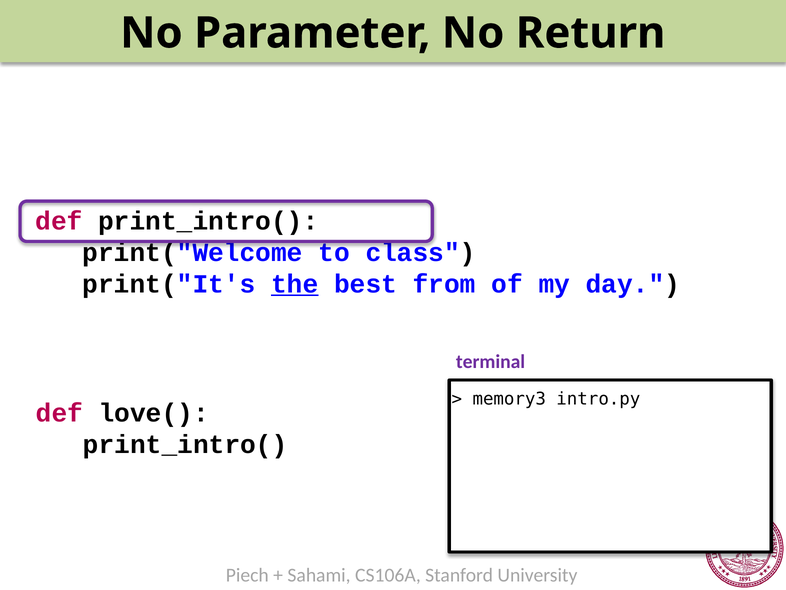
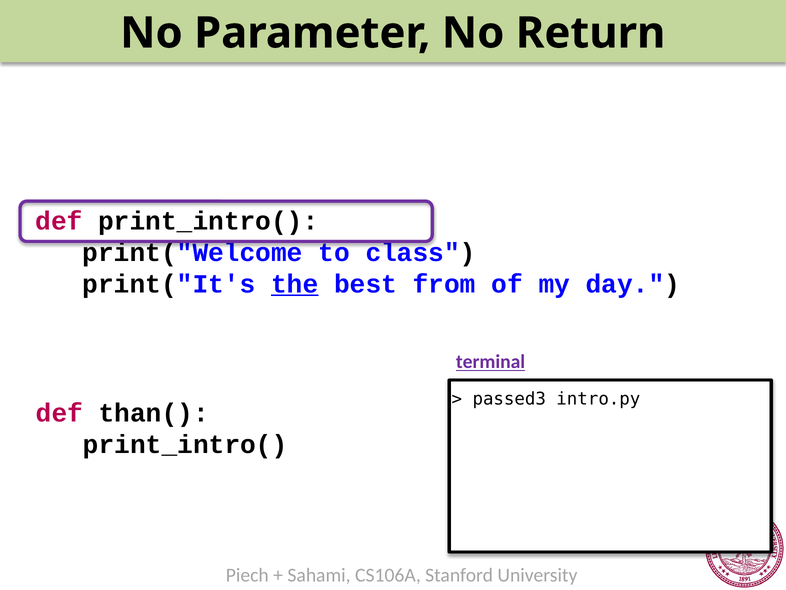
terminal underline: none -> present
memory3: memory3 -> passed3
love(: love( -> than(
